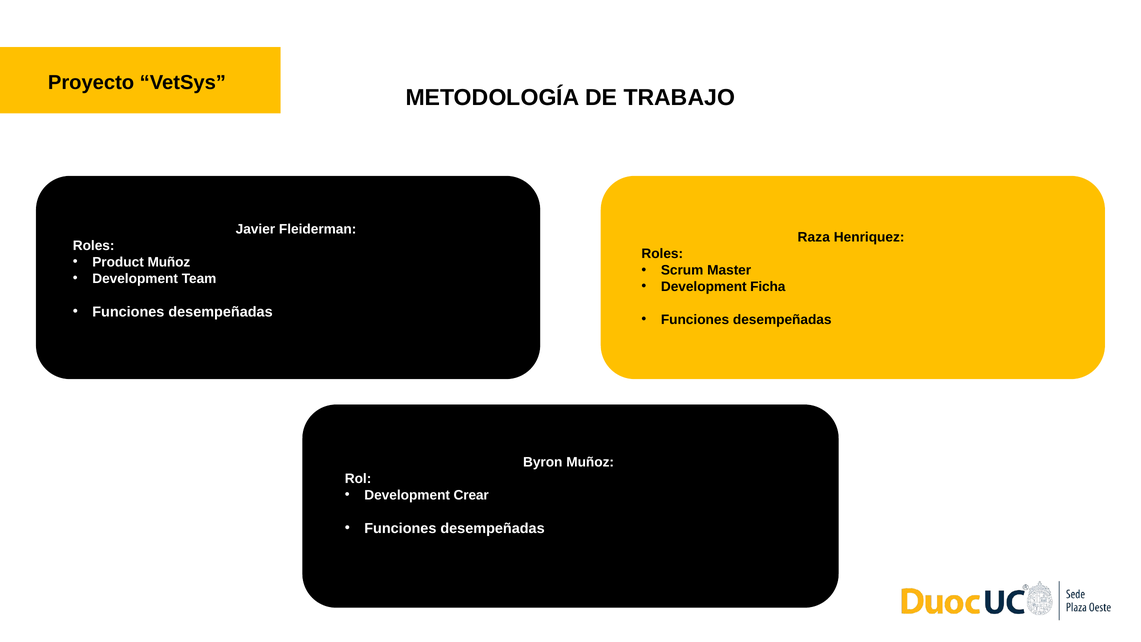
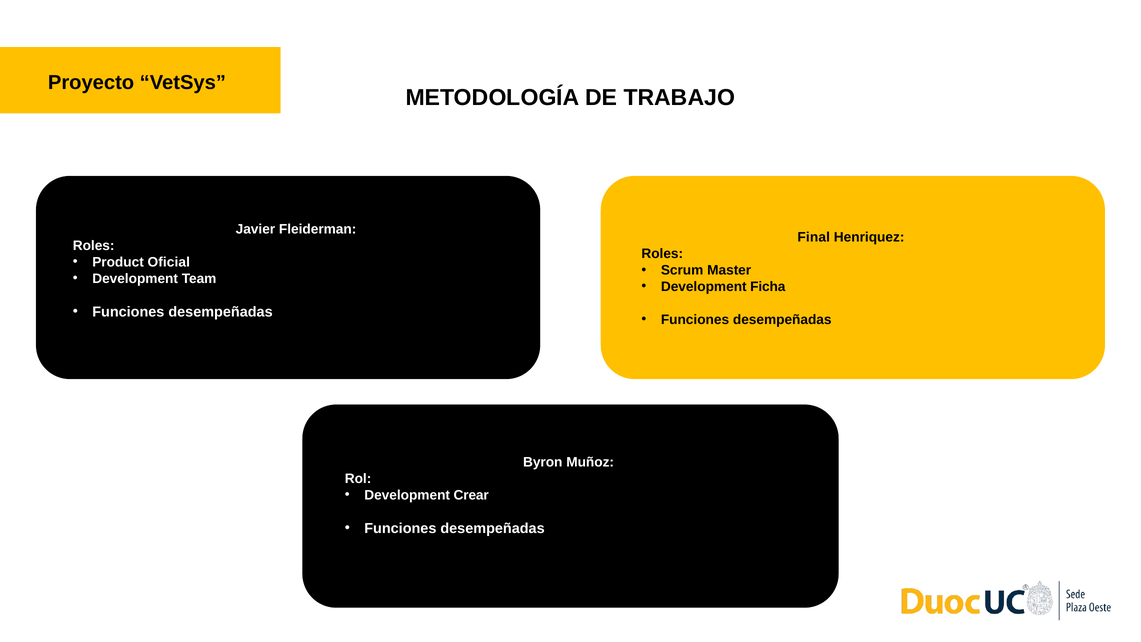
Raza: Raza -> Final
Product Muñoz: Muñoz -> Oficial
